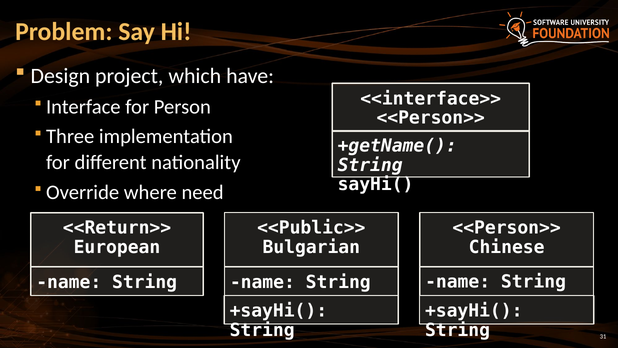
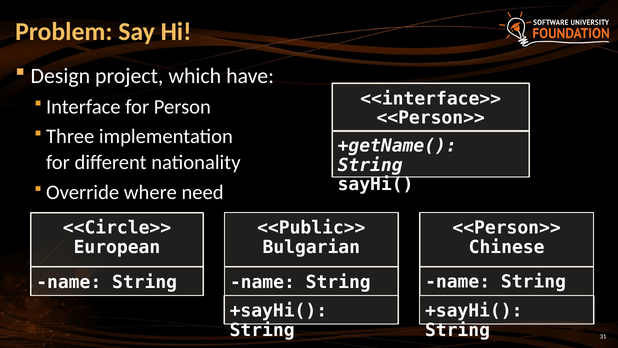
<<Return>>: <<Return>> -> <<Circle>>
